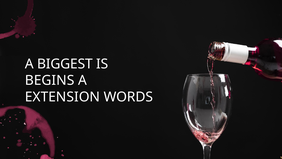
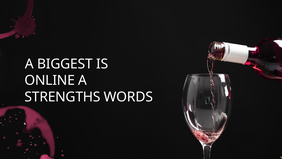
BEGINS: BEGINS -> ONLINE
EXTENSION: EXTENSION -> STRENGTHS
